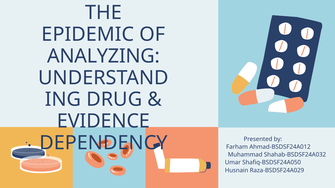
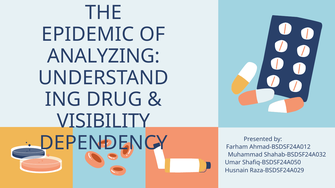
EVIDENCE: EVIDENCE -> VISIBILITY
